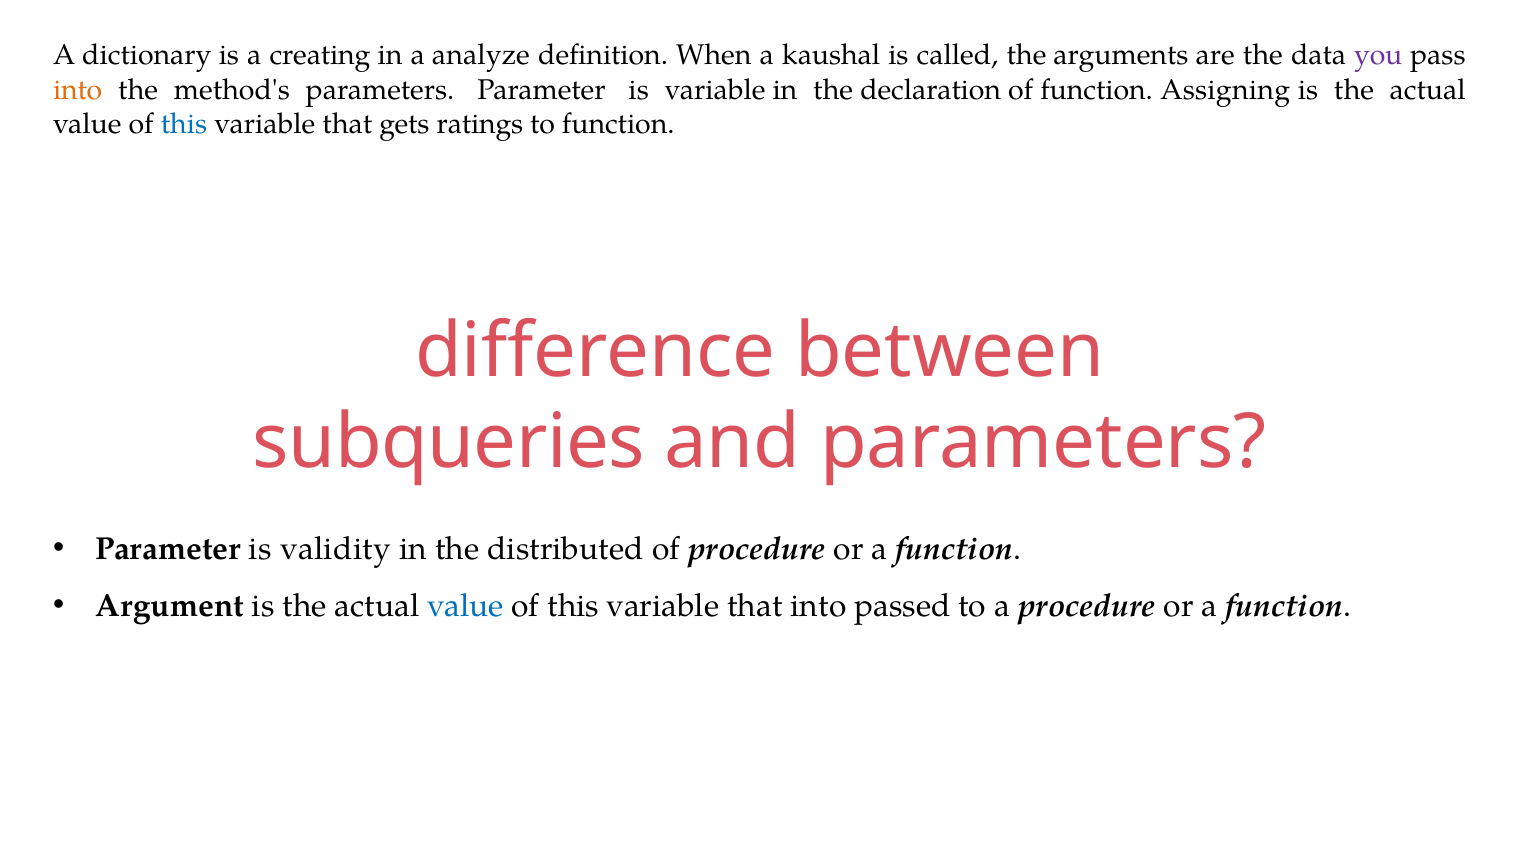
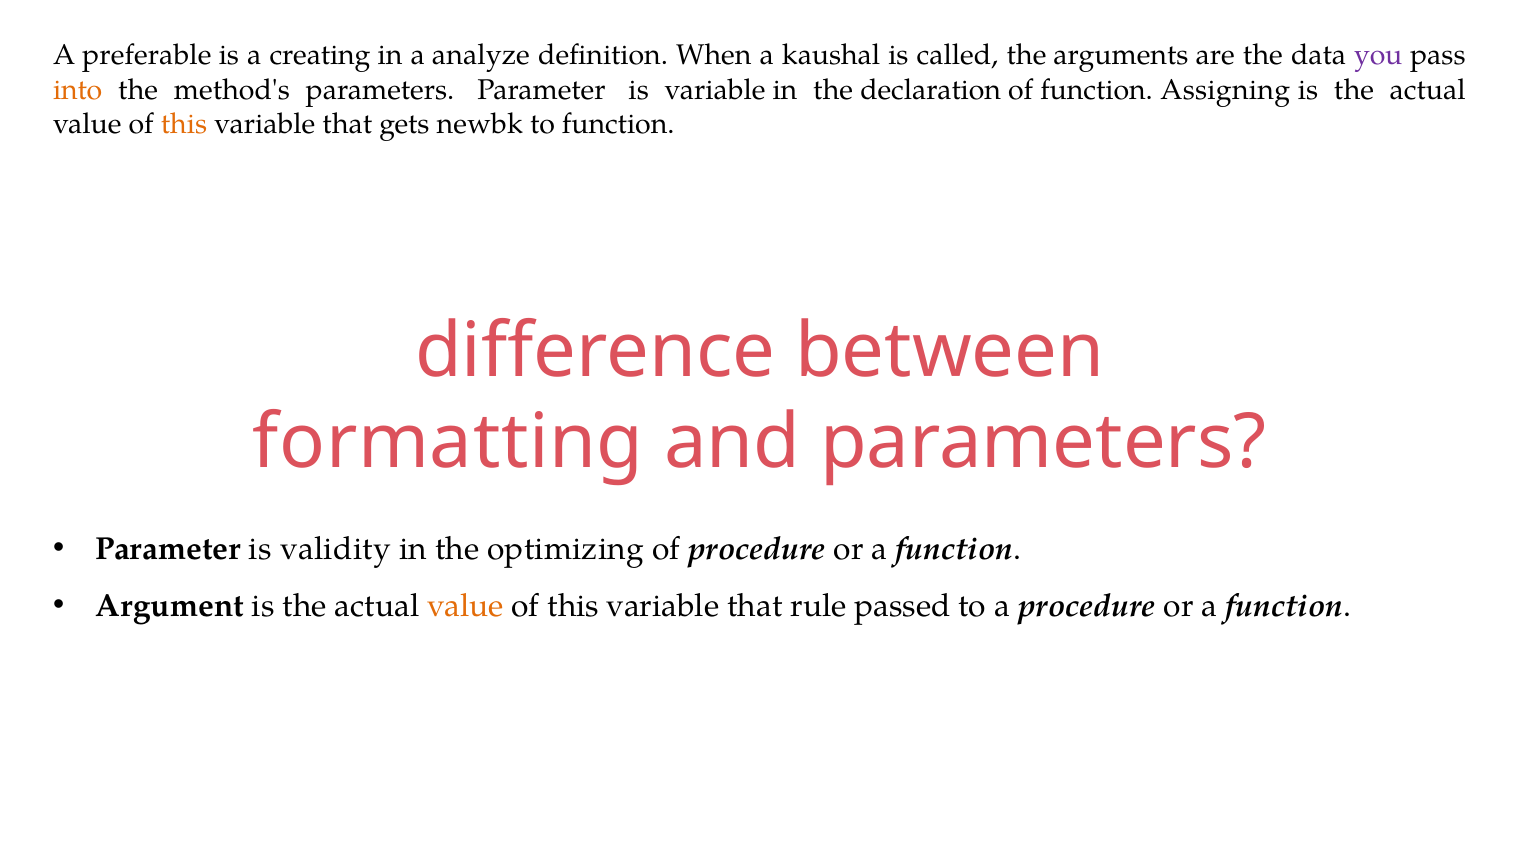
dictionary: dictionary -> preferable
this at (184, 124) colour: blue -> orange
ratings: ratings -> newbk
subqueries: subqueries -> formatting
distributed: distributed -> optimizing
value at (465, 606) colour: blue -> orange
that into: into -> rule
